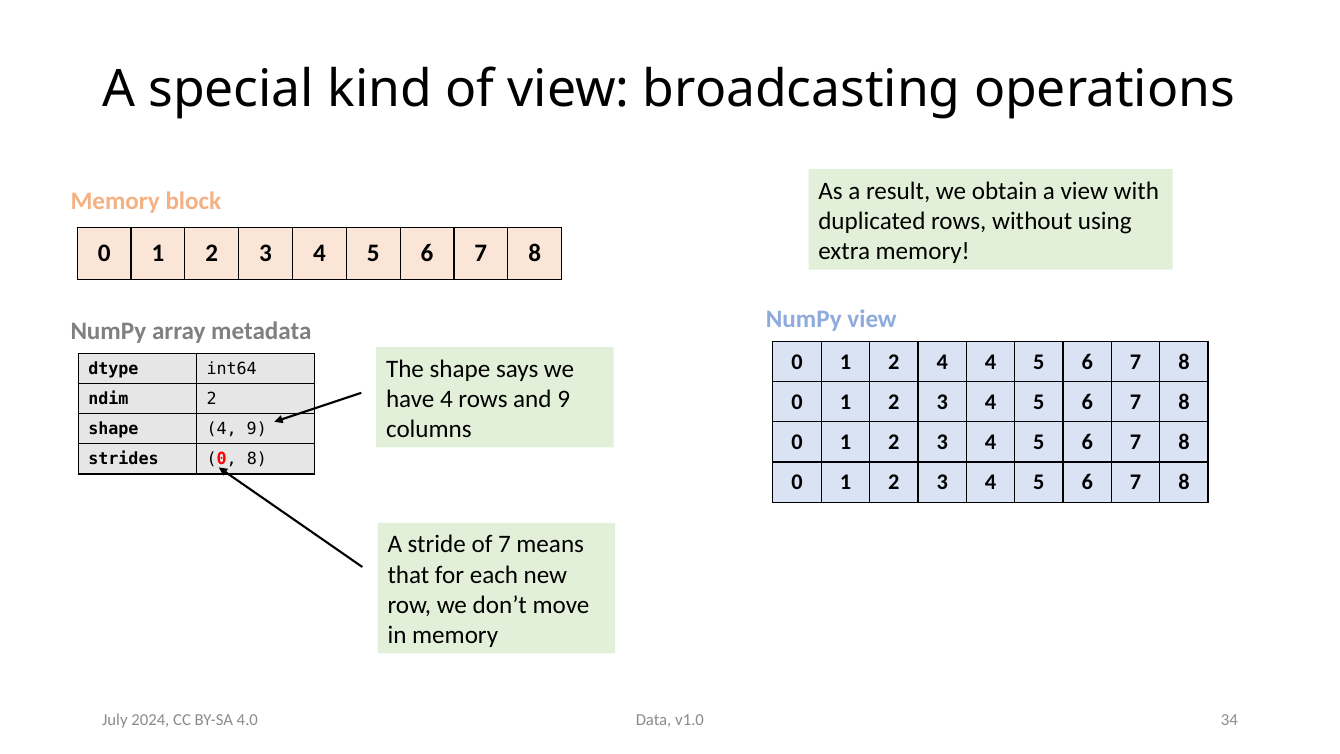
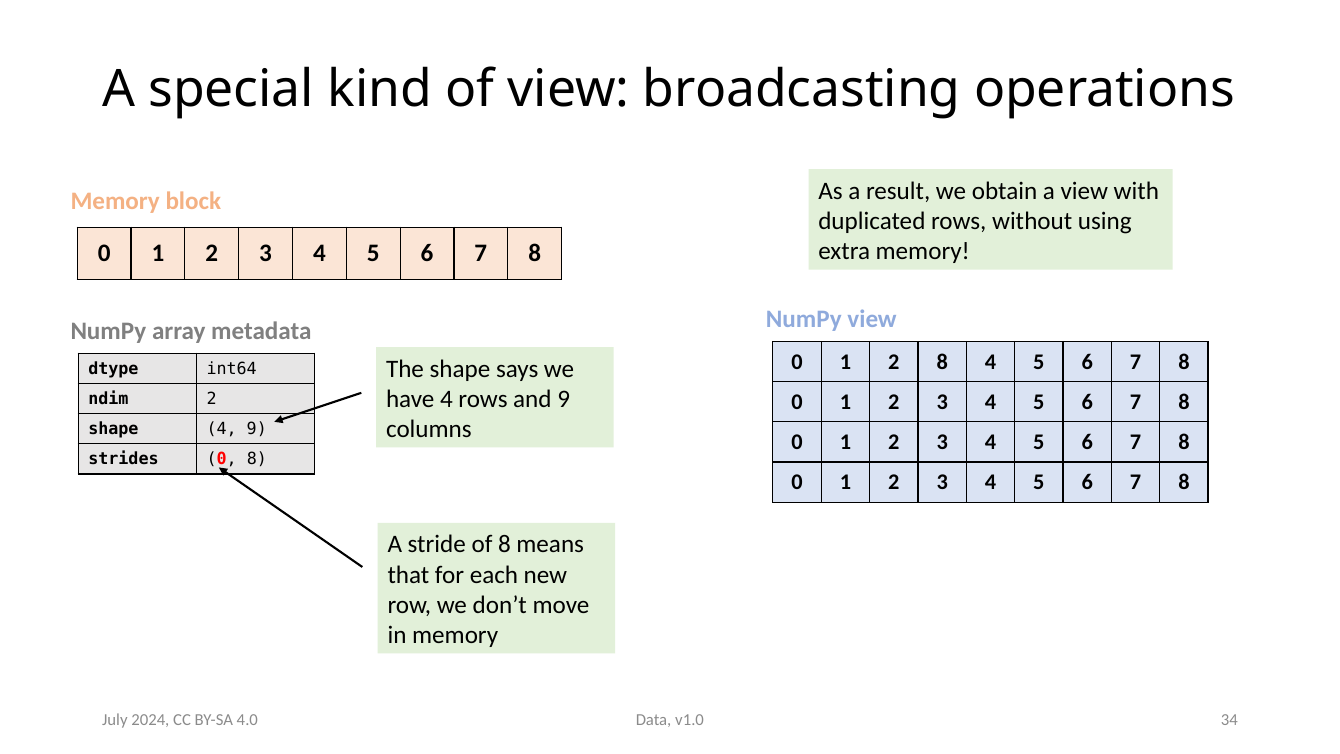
2 4: 4 -> 8
of 7: 7 -> 8
